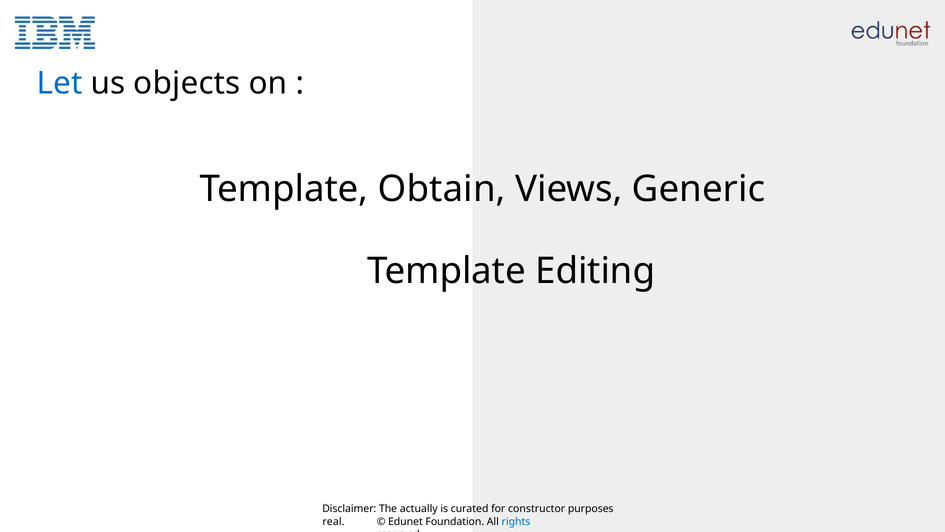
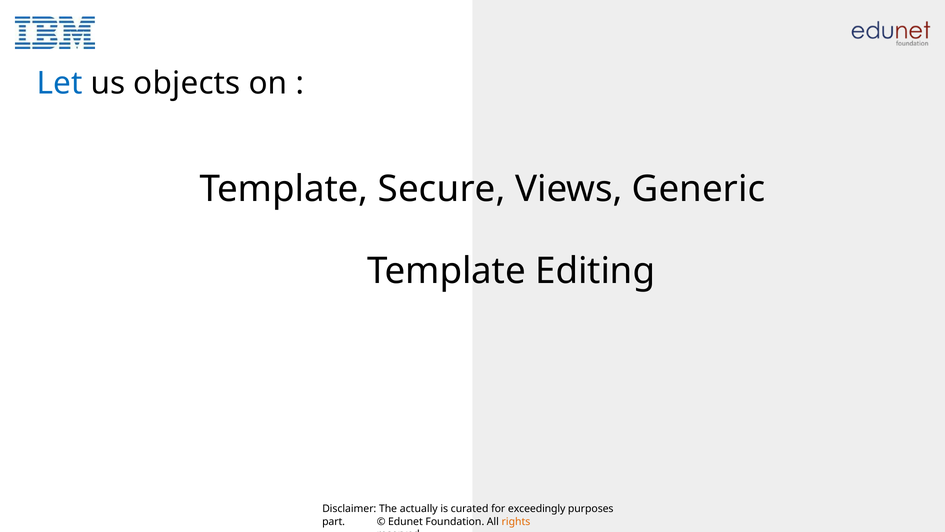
Obtain: Obtain -> Secure
constructor: constructor -> exceedingly
real: real -> part
rights colour: blue -> orange
